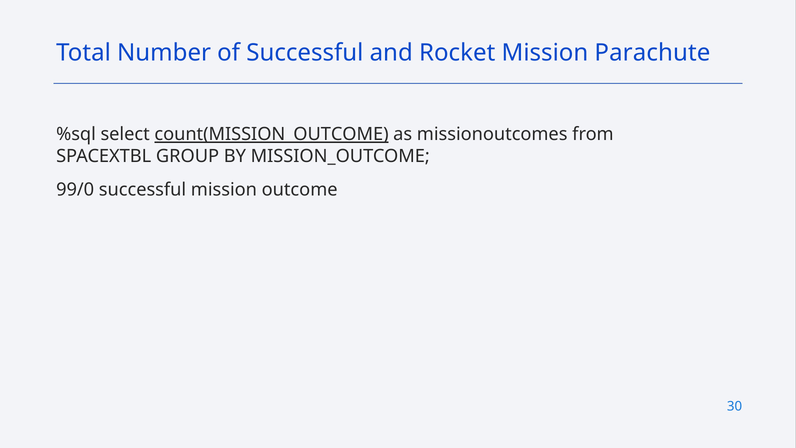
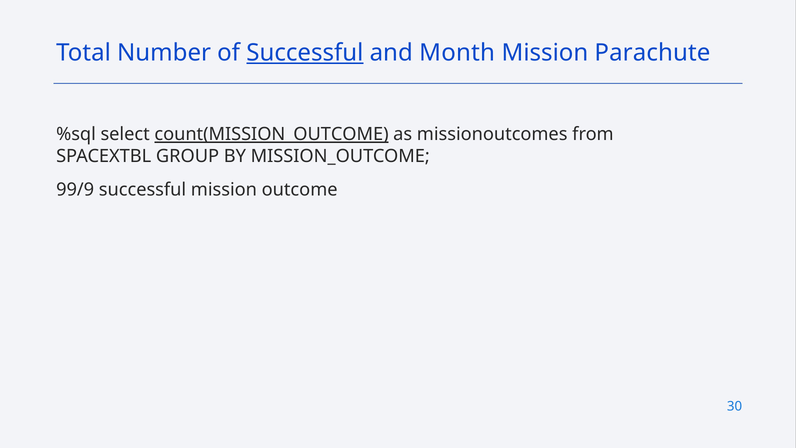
Successful at (305, 53) underline: none -> present
Rocket: Rocket -> Month
99/0: 99/0 -> 99/9
